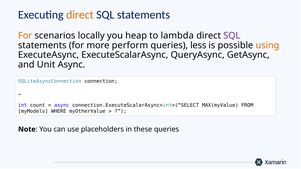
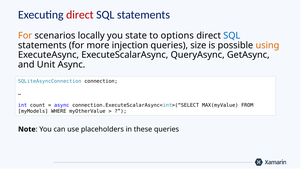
direct at (80, 15) colour: orange -> red
heap: heap -> state
lambda: lambda -> options
SQL at (232, 36) colour: purple -> blue
perform: perform -> injection
less: less -> size
